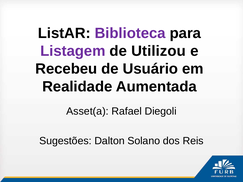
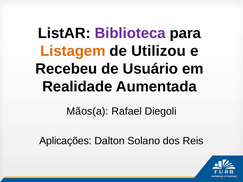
Listagem colour: purple -> orange
Asset(a: Asset(a -> Mãos(a
Sugestões: Sugestões -> Aplicações
